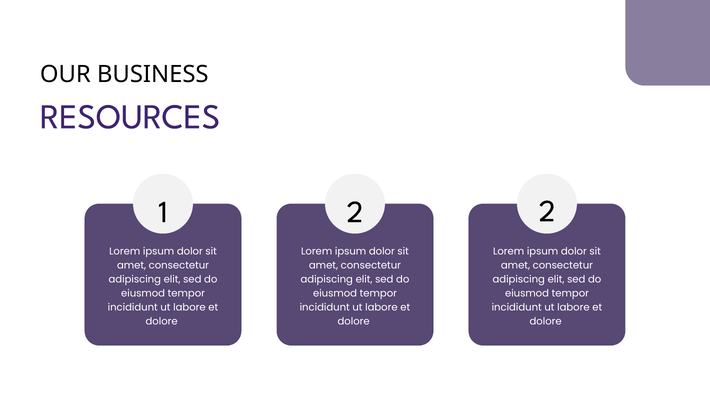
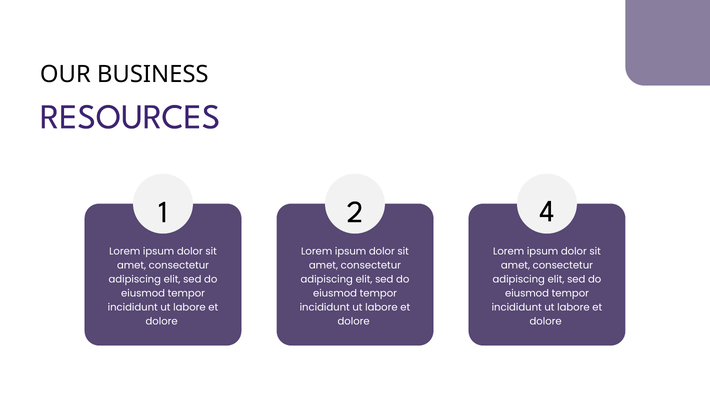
2 2: 2 -> 4
